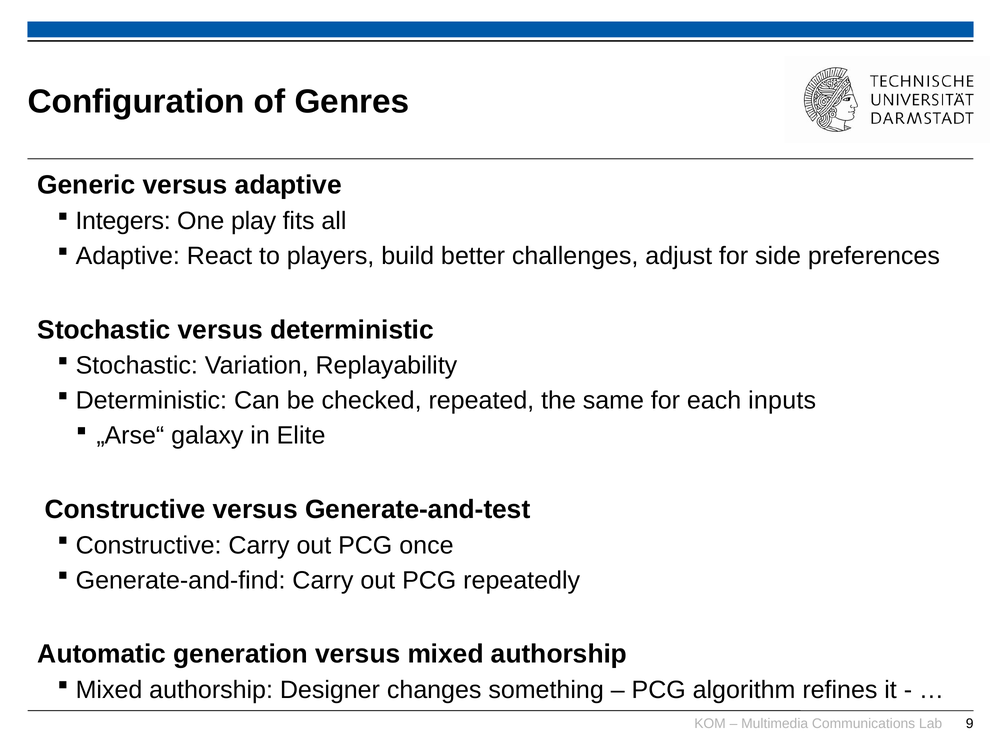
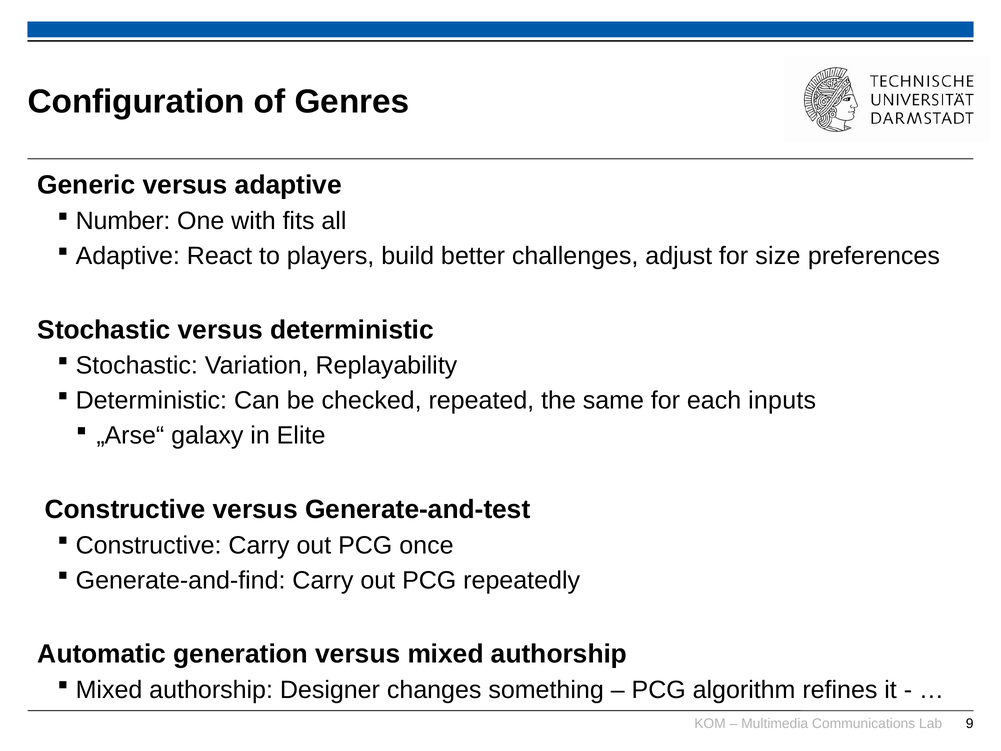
Integers: Integers -> Number
play: play -> with
side: side -> size
